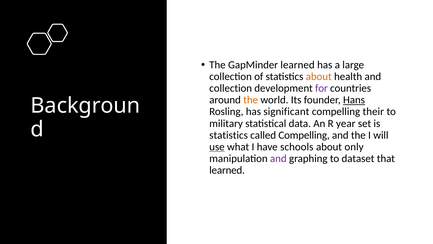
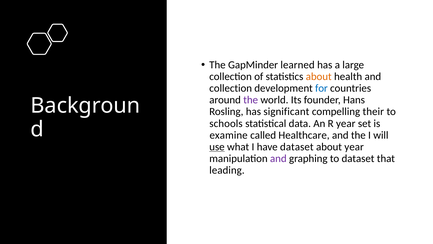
for colour: purple -> blue
the at (251, 100) colour: orange -> purple
Hans underline: present -> none
military: military -> schools
statistics at (229, 135): statistics -> examine
called Compelling: Compelling -> Healthcare
have schools: schools -> dataset
about only: only -> year
learned at (227, 170): learned -> leading
